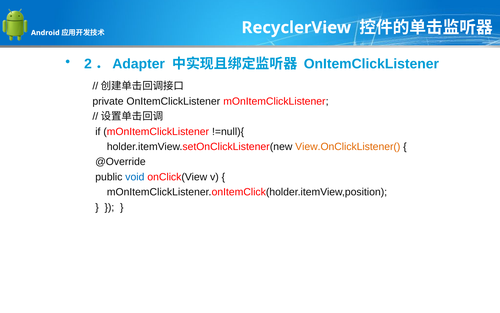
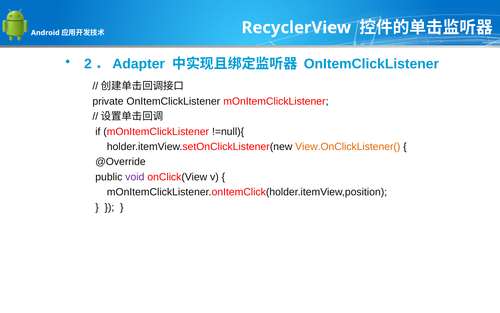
void colour: blue -> purple
